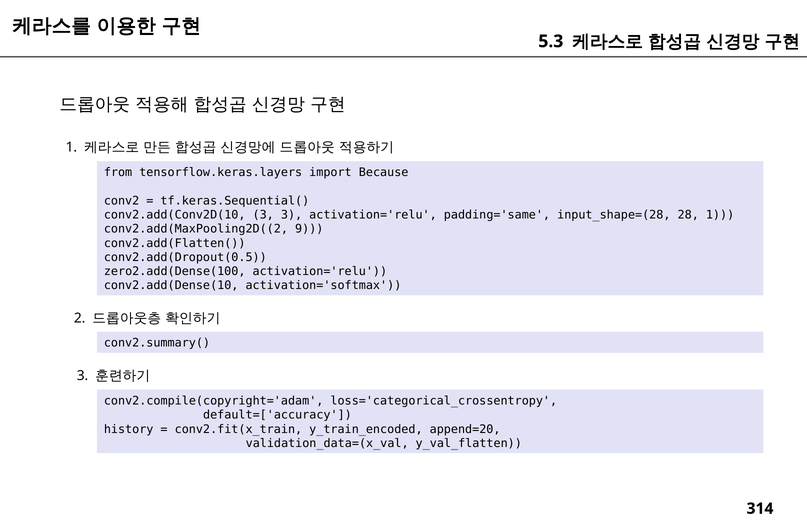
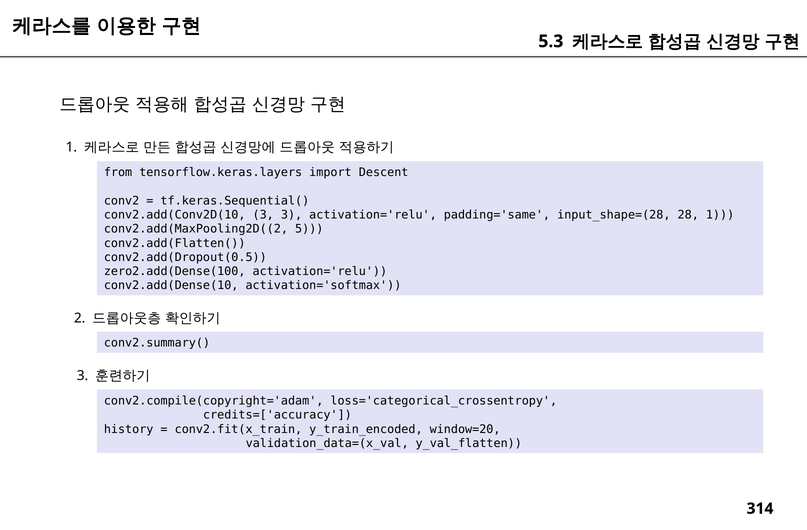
Because: Because -> Descent
9: 9 -> 5
default=['accuracy: default=['accuracy -> credits=['accuracy
append=20: append=20 -> window=20
